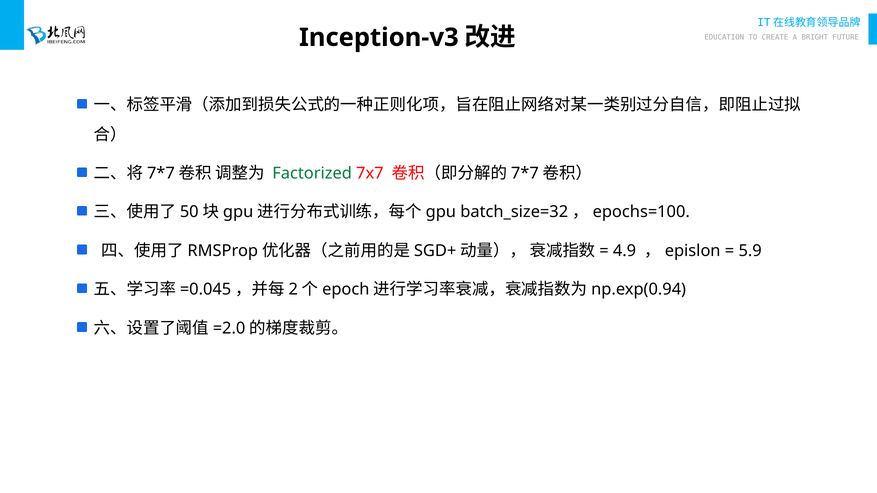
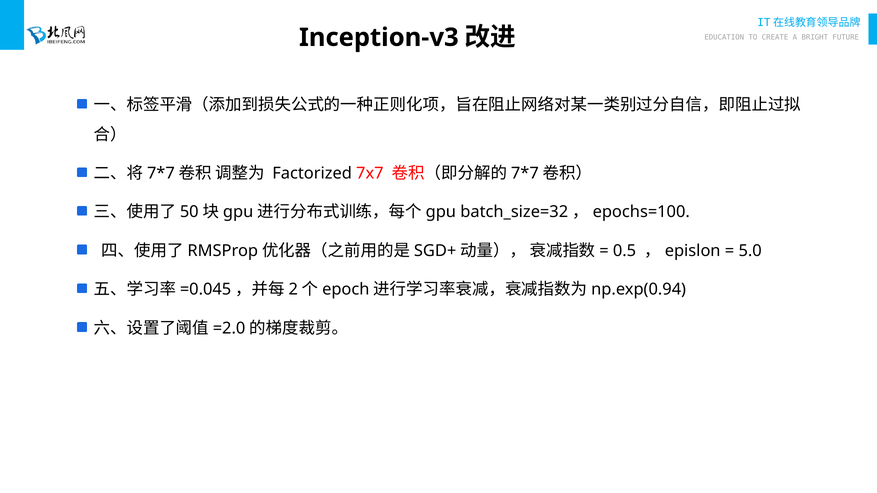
Factorized colour: green -> black
4.9: 4.9 -> 0.5
5.9: 5.9 -> 5.0
